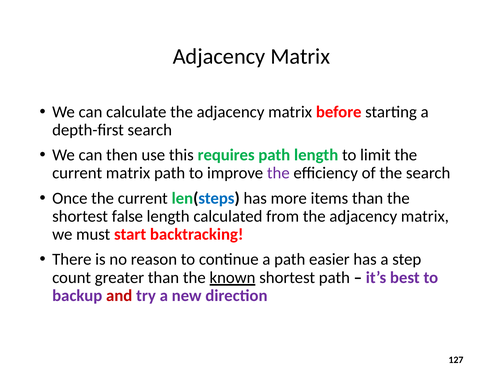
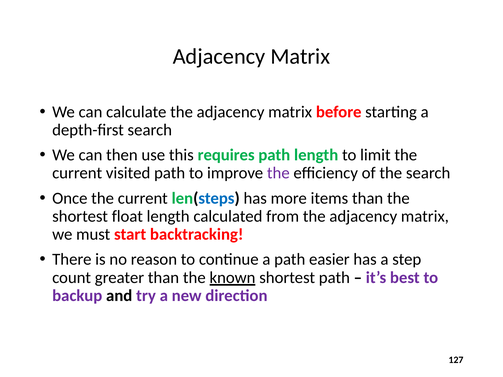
current matrix: matrix -> visited
false: false -> float
and colour: red -> black
